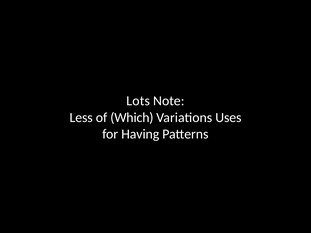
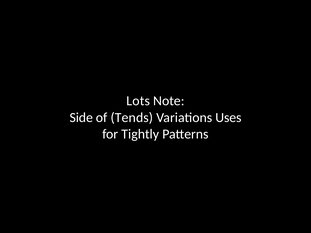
Less: Less -> Side
Which: Which -> Tends
Having: Having -> Tightly
